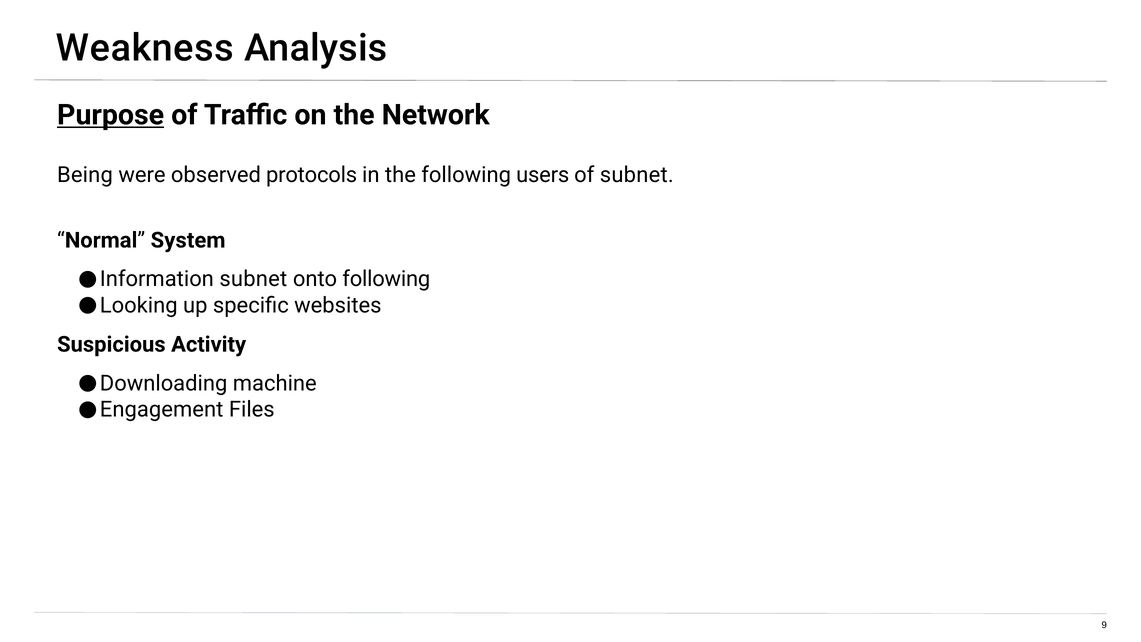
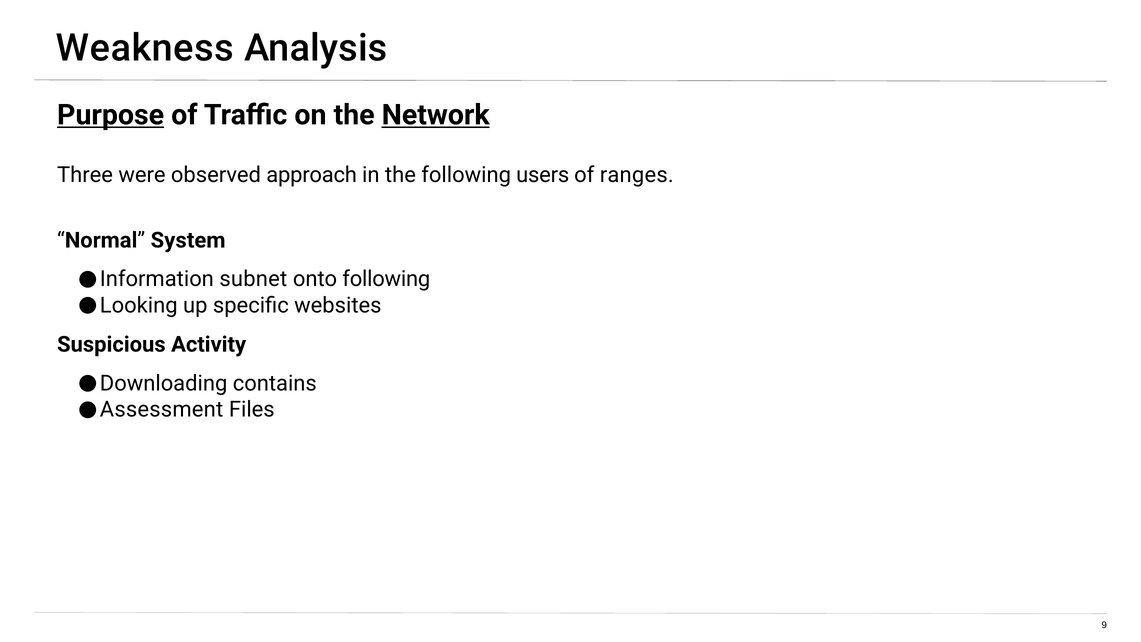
Network underline: none -> present
Being: Being -> Three
protocols: protocols -> approach
of subnet: subnet -> ranges
machine: machine -> contains
Engagement: Engagement -> Assessment
